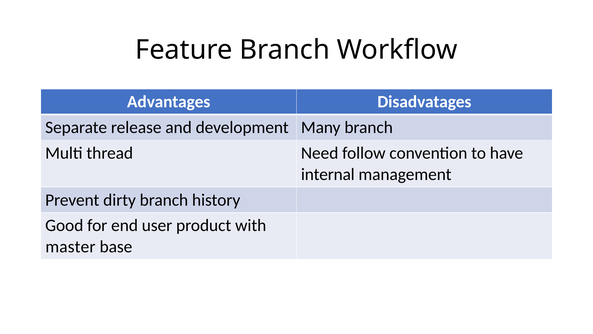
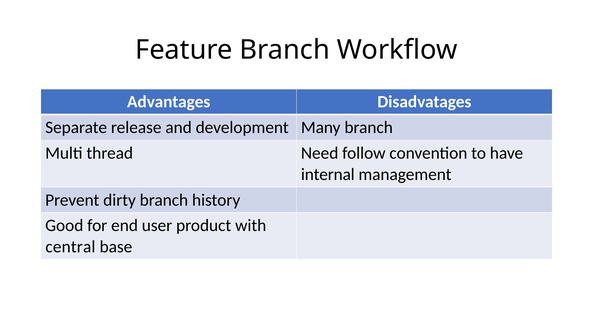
master: master -> central
